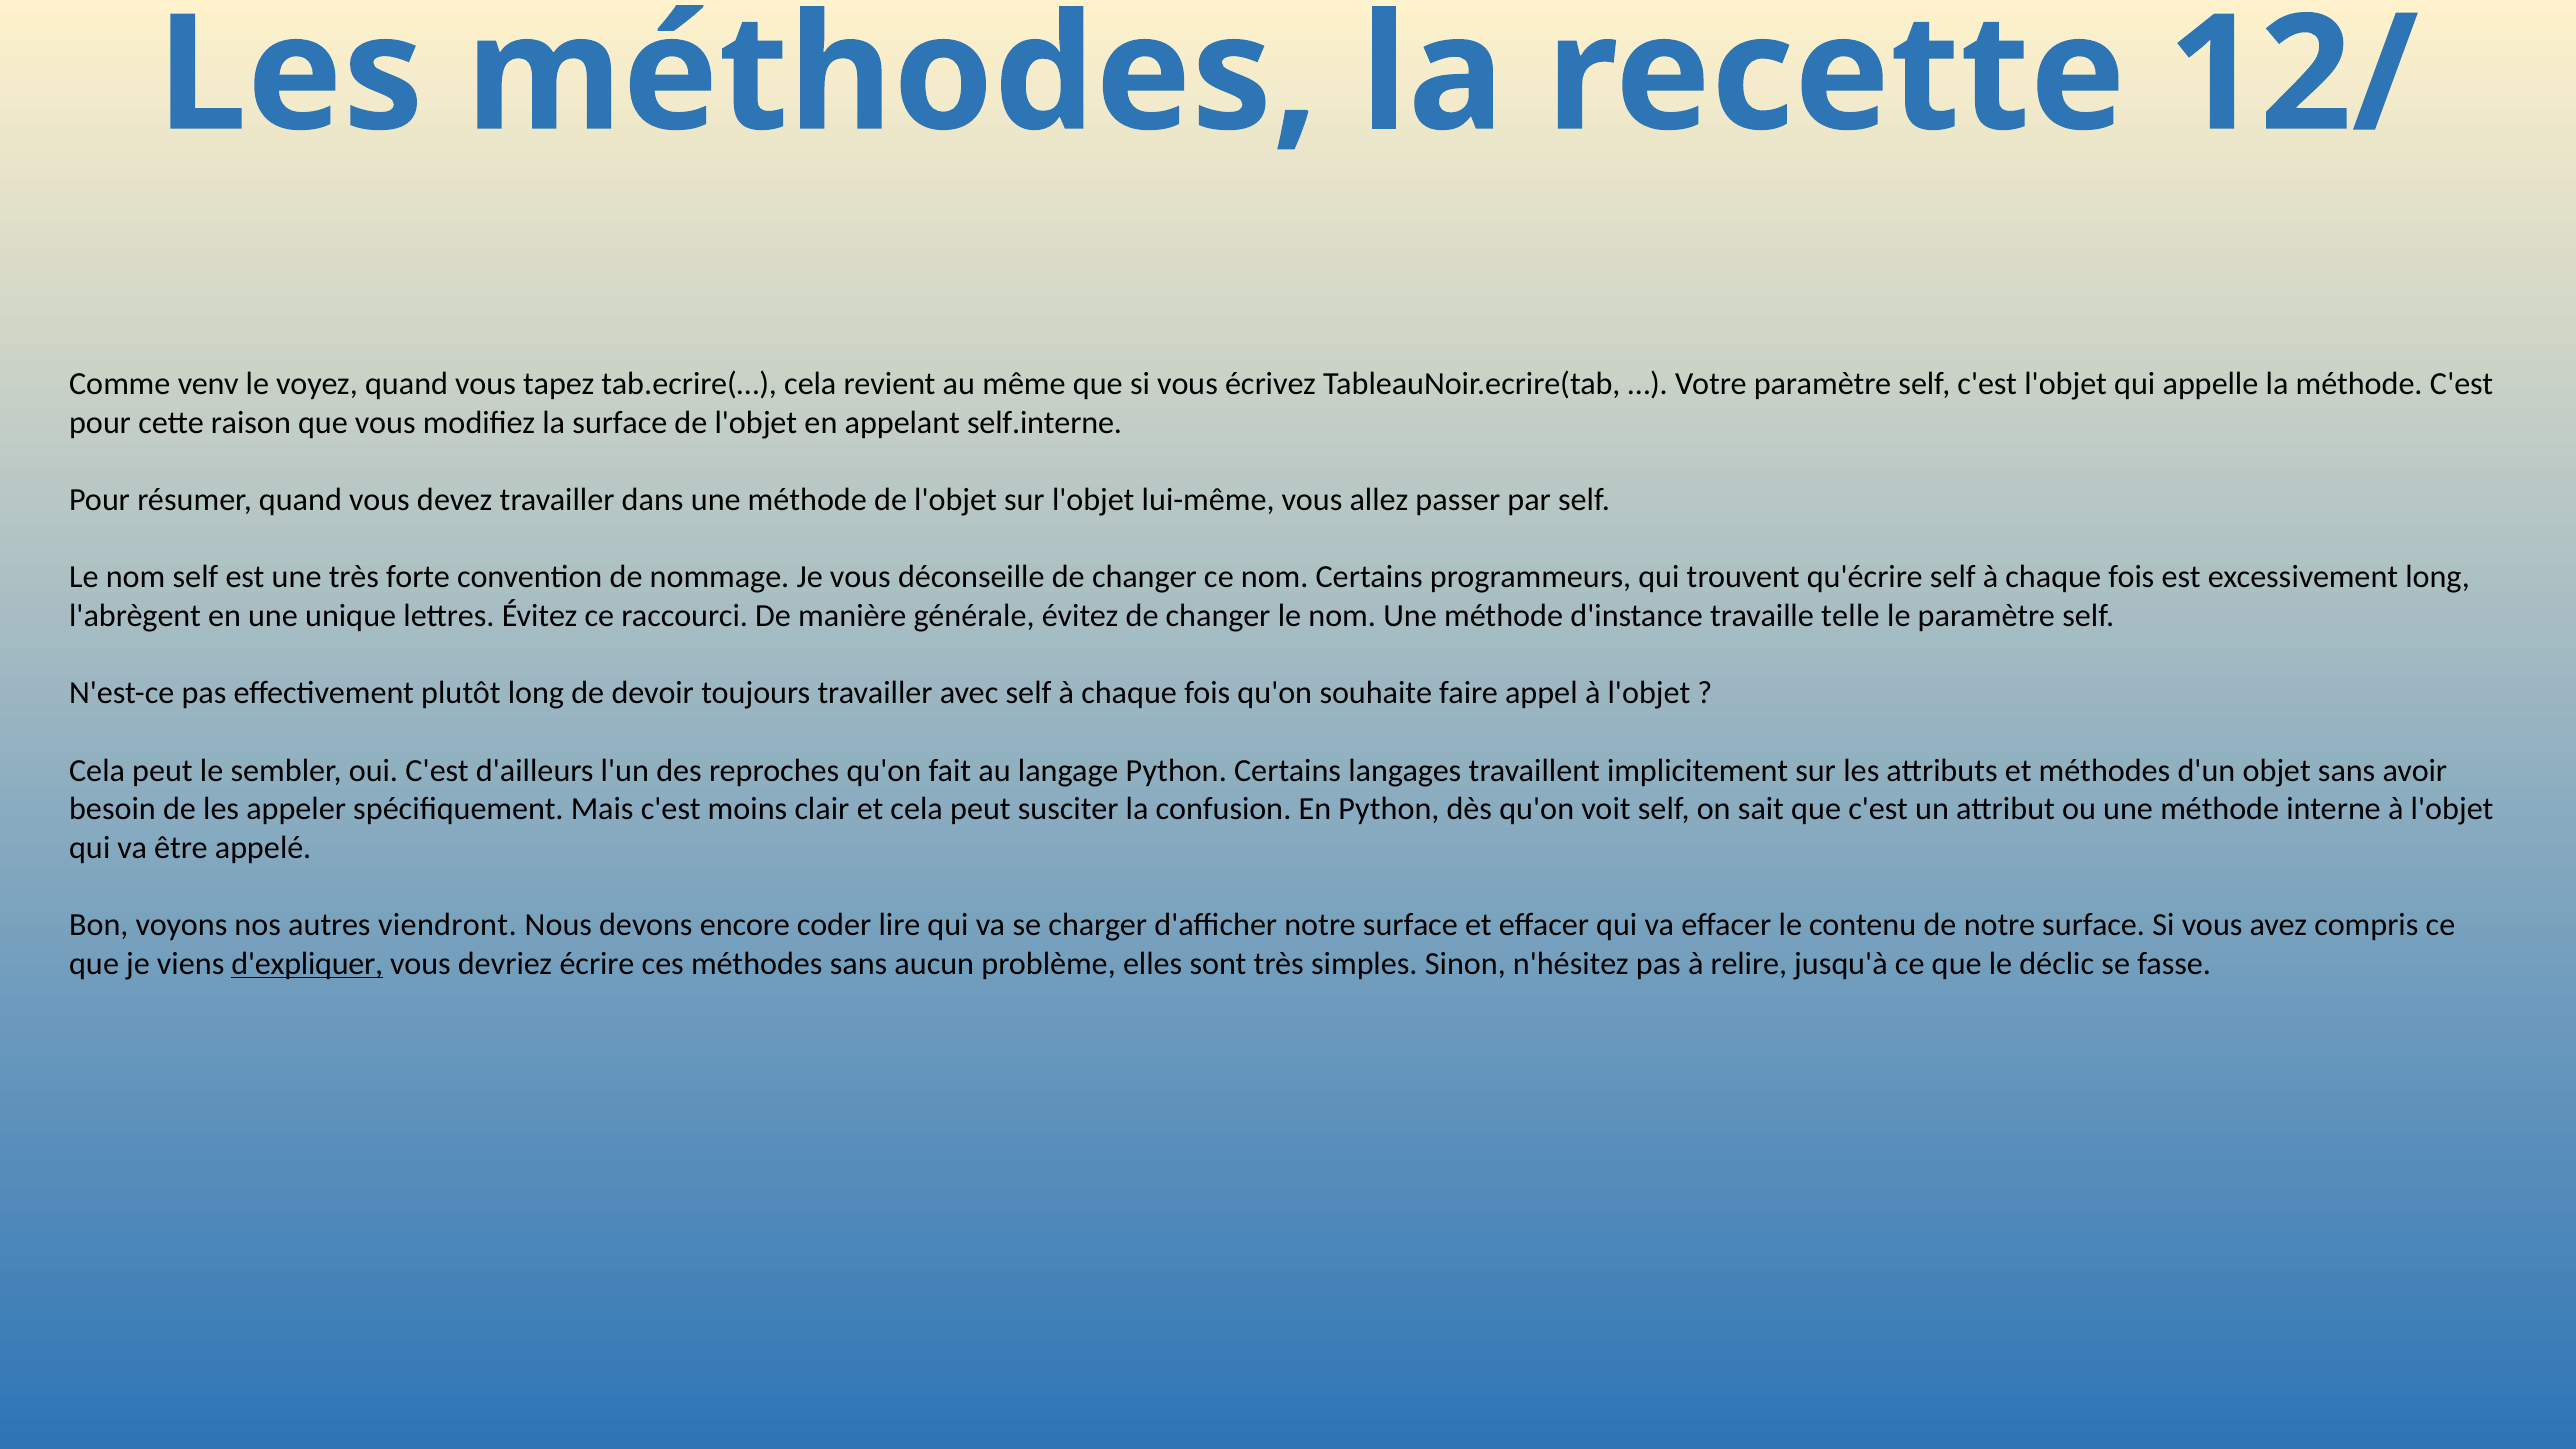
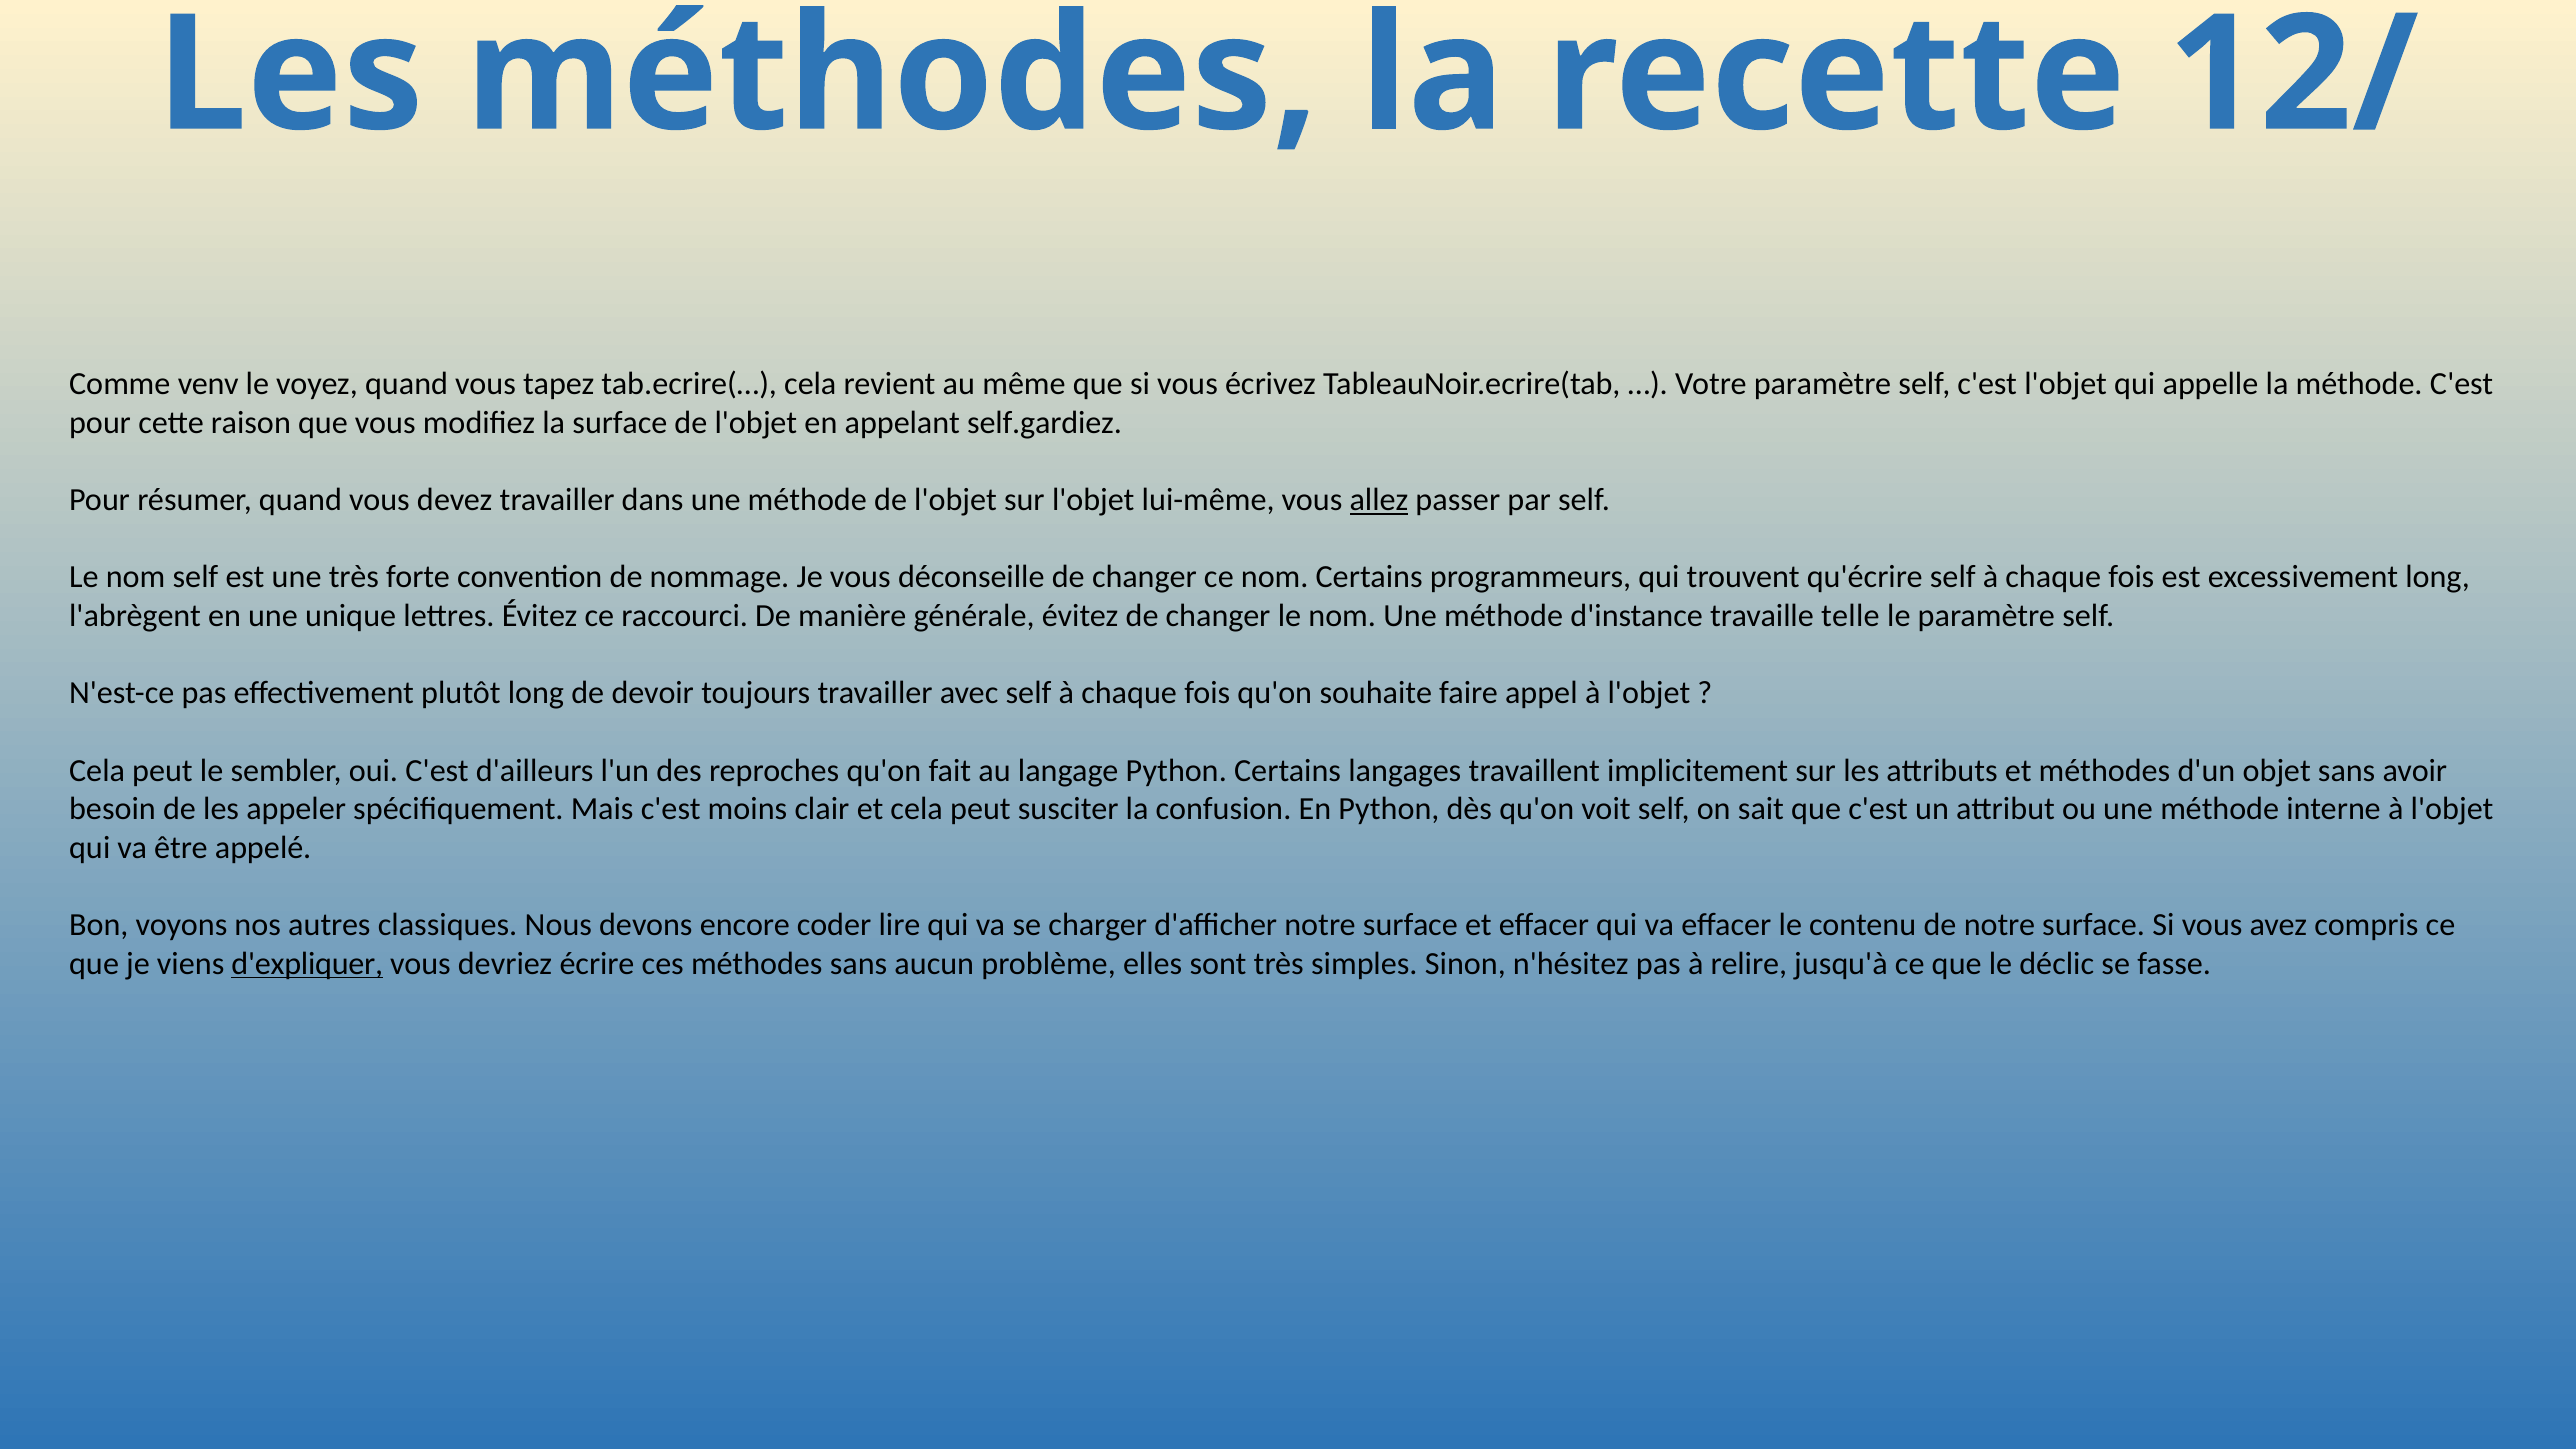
self.interne: self.interne -> self.gardiez
allez underline: none -> present
viendront: viendront -> classiques
